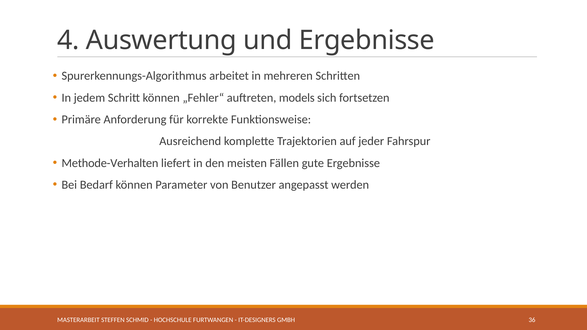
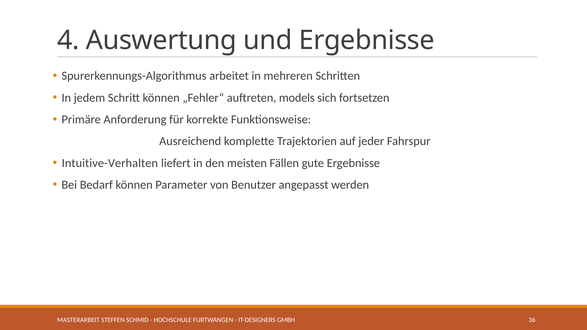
Methode-Verhalten: Methode-Verhalten -> Intuitive-Verhalten
